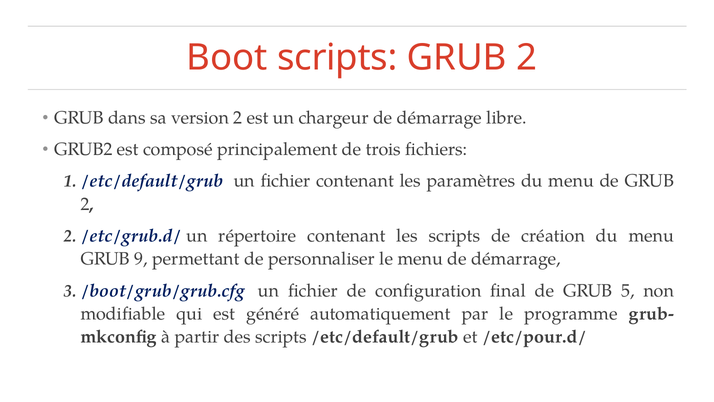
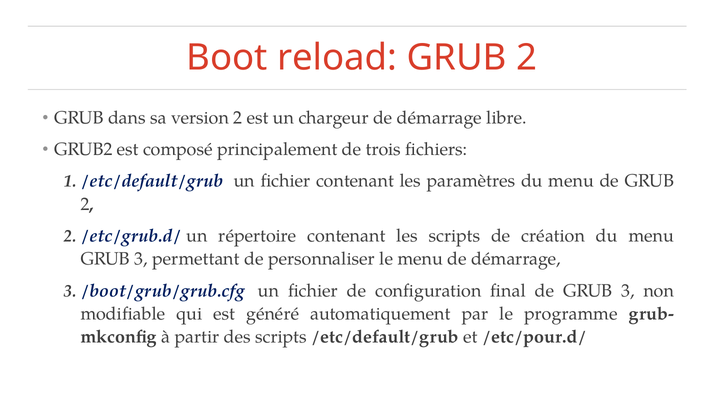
Boot scripts: scripts -> reload
9 at (141, 259): 9 -> 3
de GRUB 5: 5 -> 3
